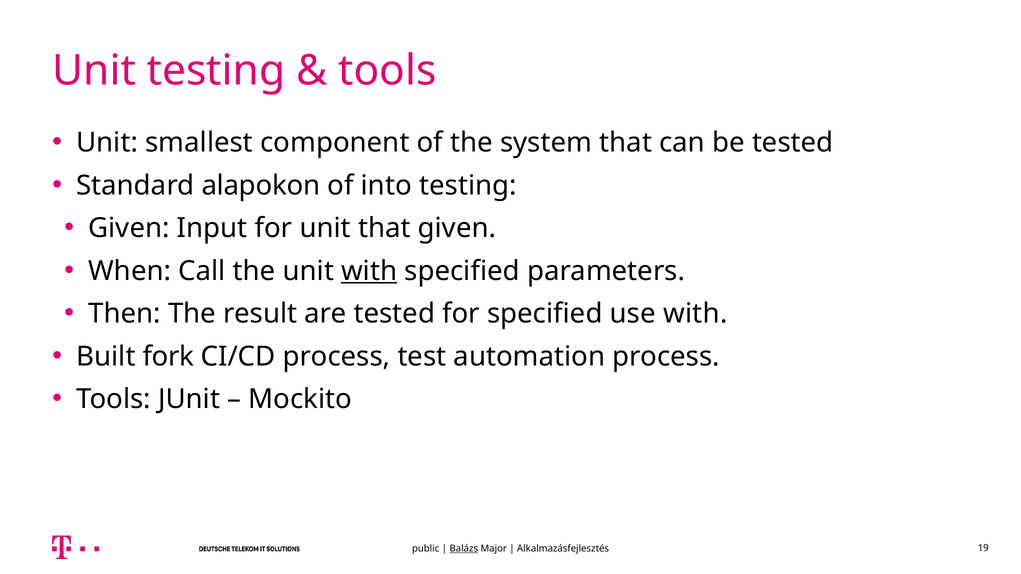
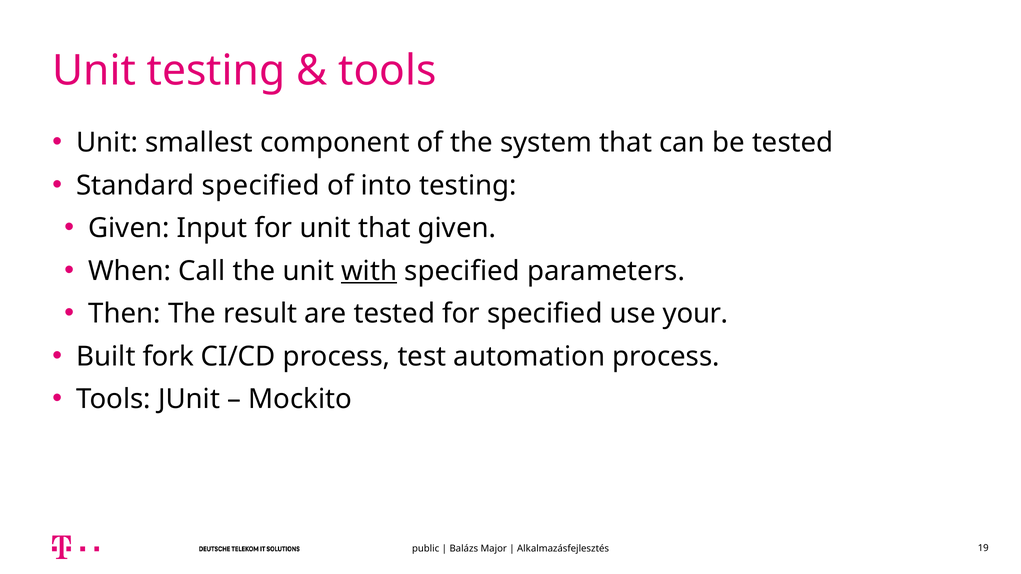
Standard alapokon: alapokon -> specified
use with: with -> your
Balázs underline: present -> none
